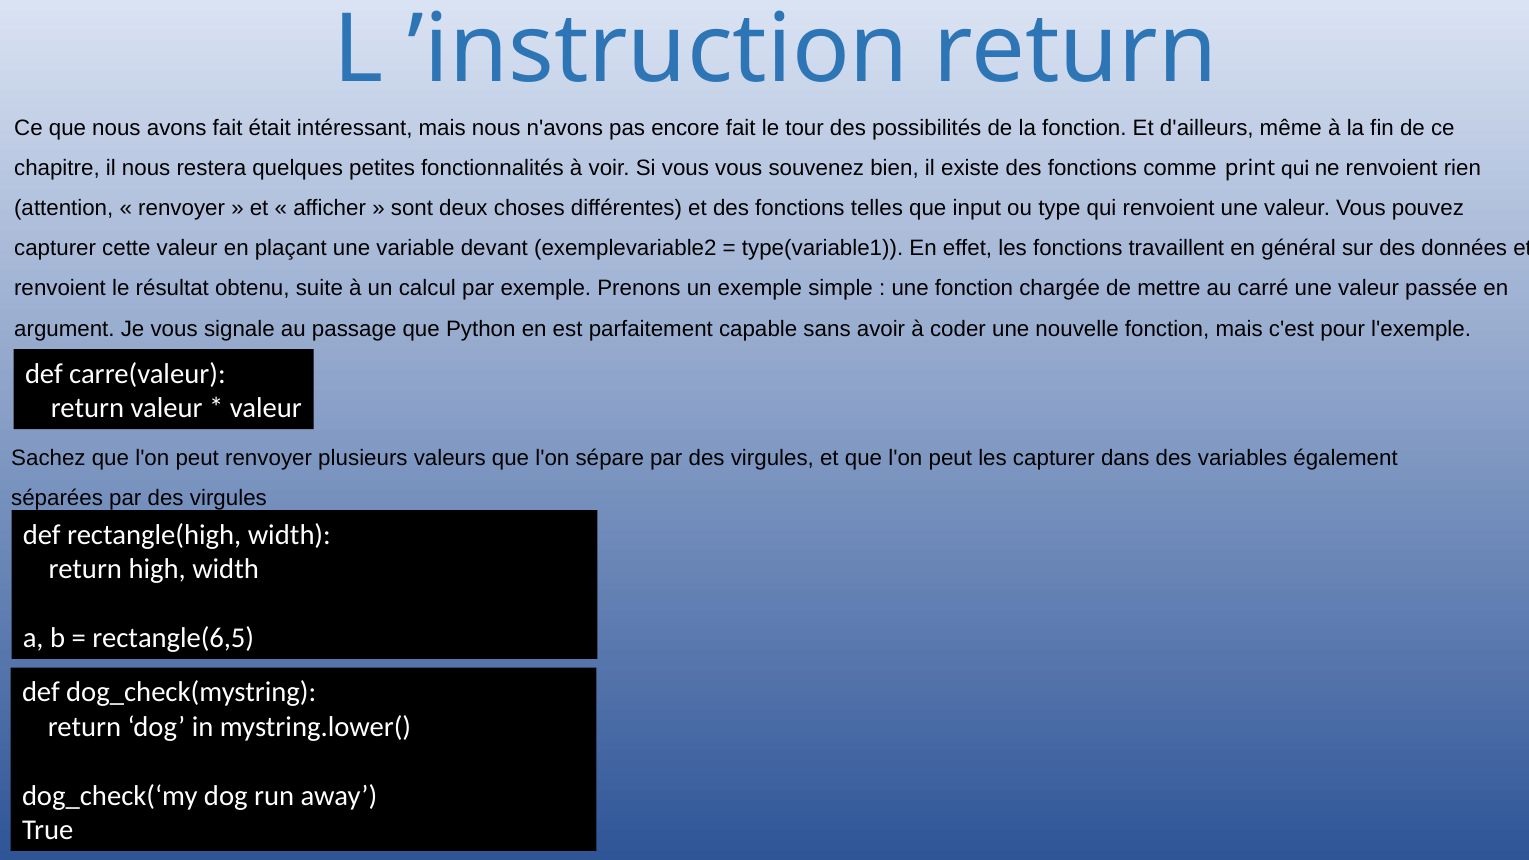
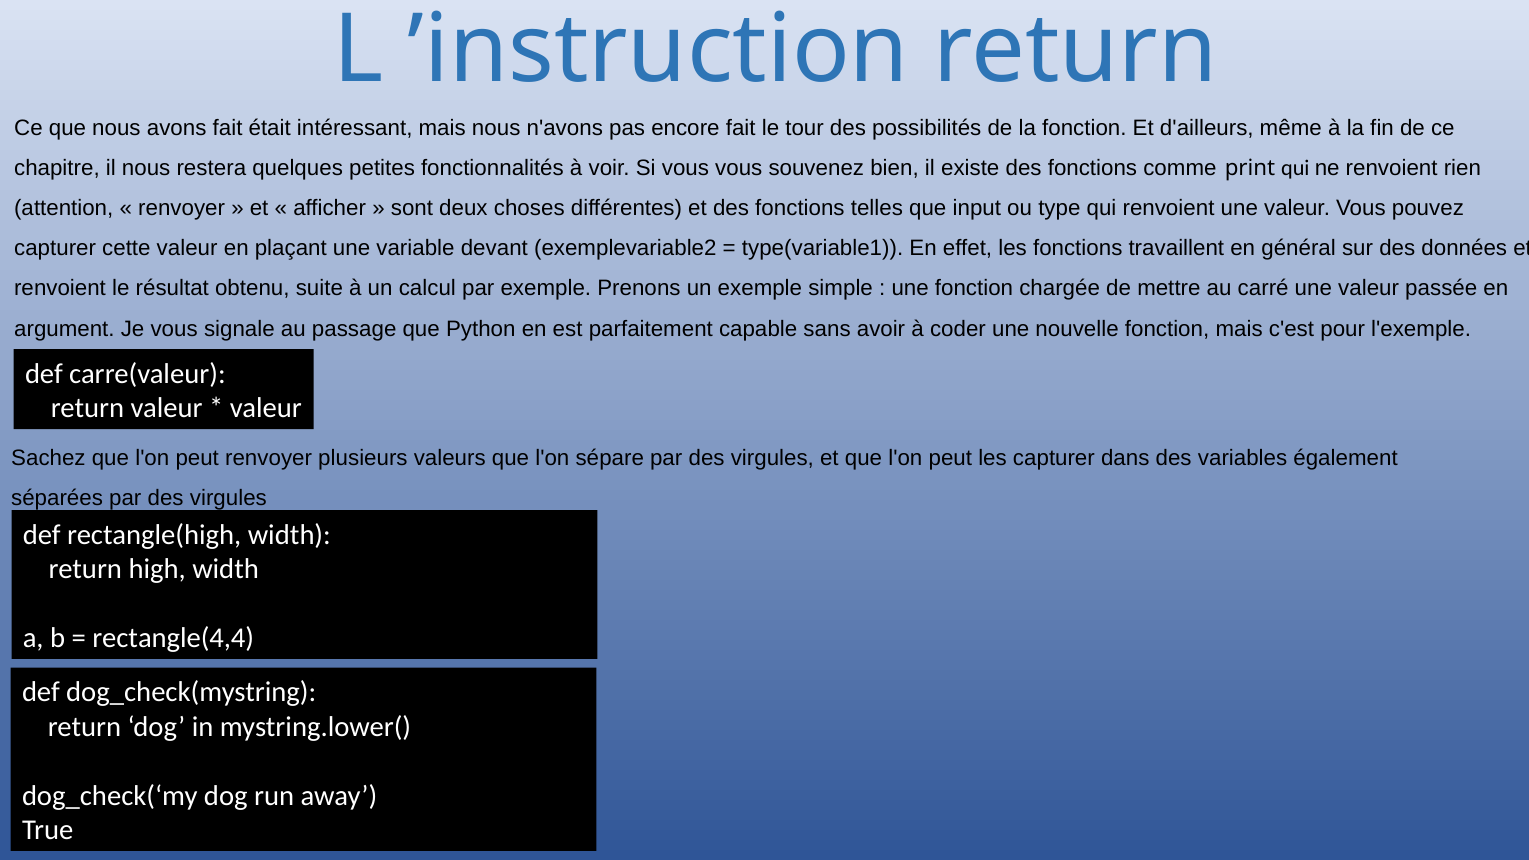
rectangle(6,5: rectangle(6,5 -> rectangle(4,4
